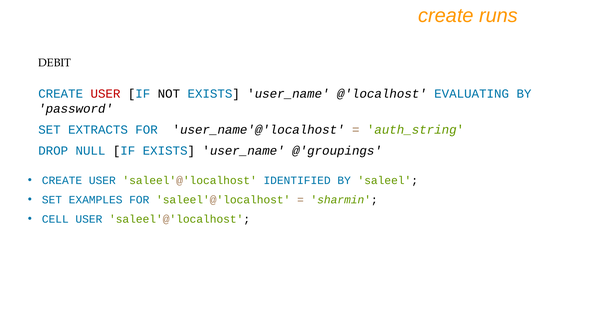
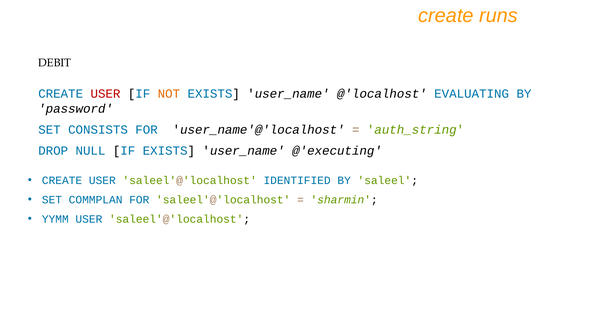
NOT colour: black -> orange
EXTRACTS: EXTRACTS -> CONSISTS
@'groupings: @'groupings -> @'executing
EXAMPLES: EXAMPLES -> COMMPLAN
CELL: CELL -> YYMM
